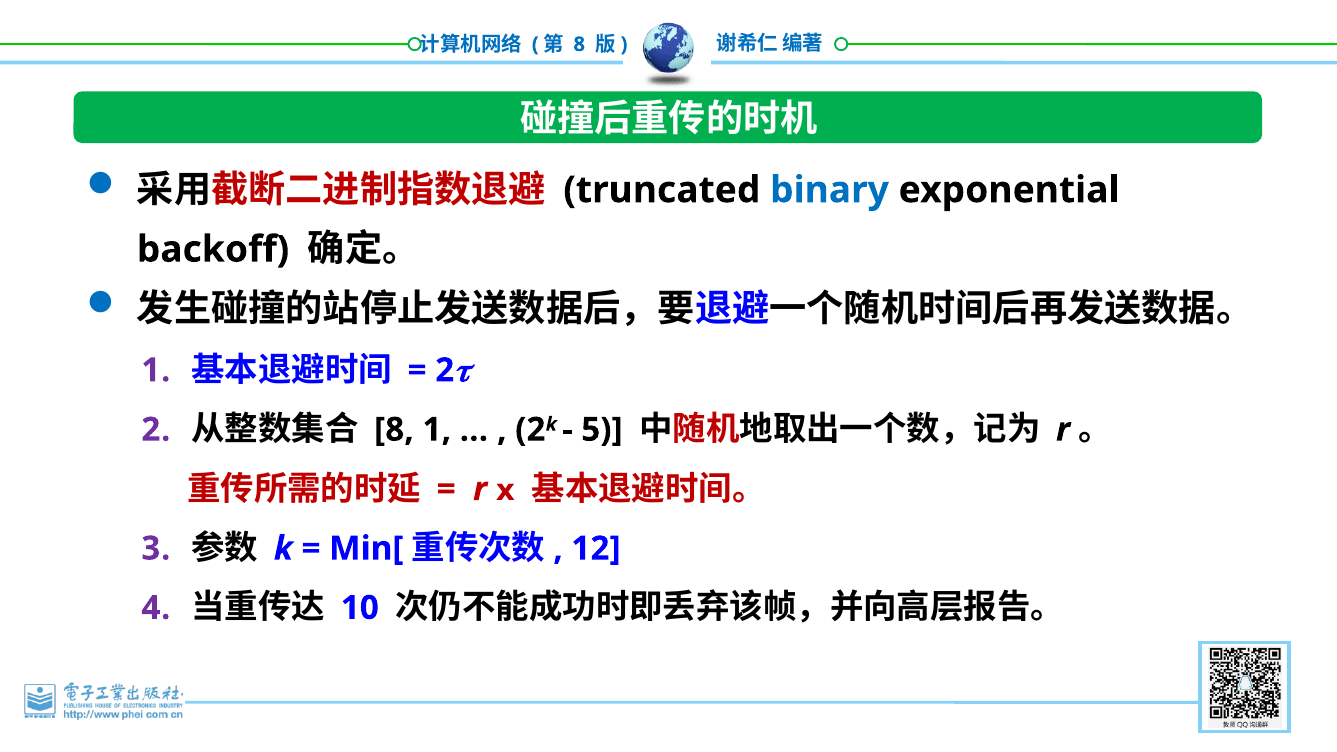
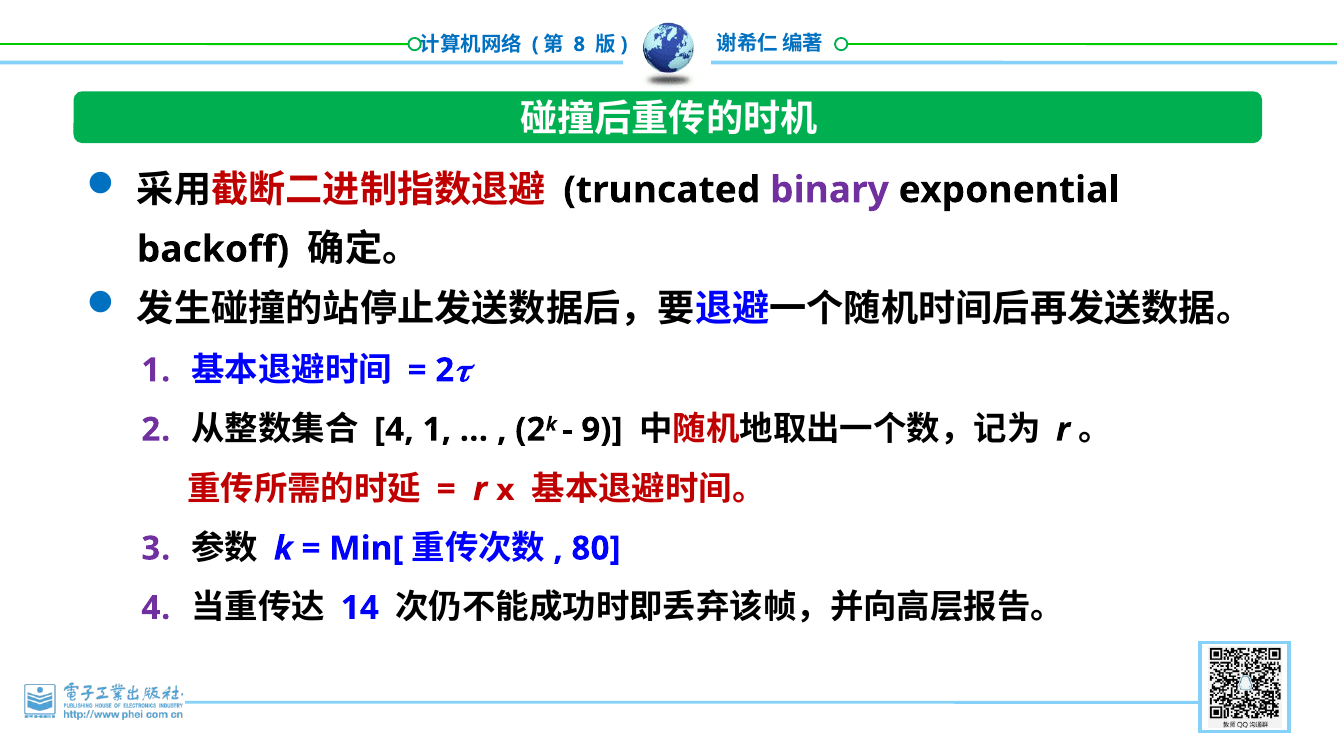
binary colour: blue -> purple
8 at (394, 430): 8 -> 4
5: 5 -> 9
12: 12 -> 80
10: 10 -> 14
